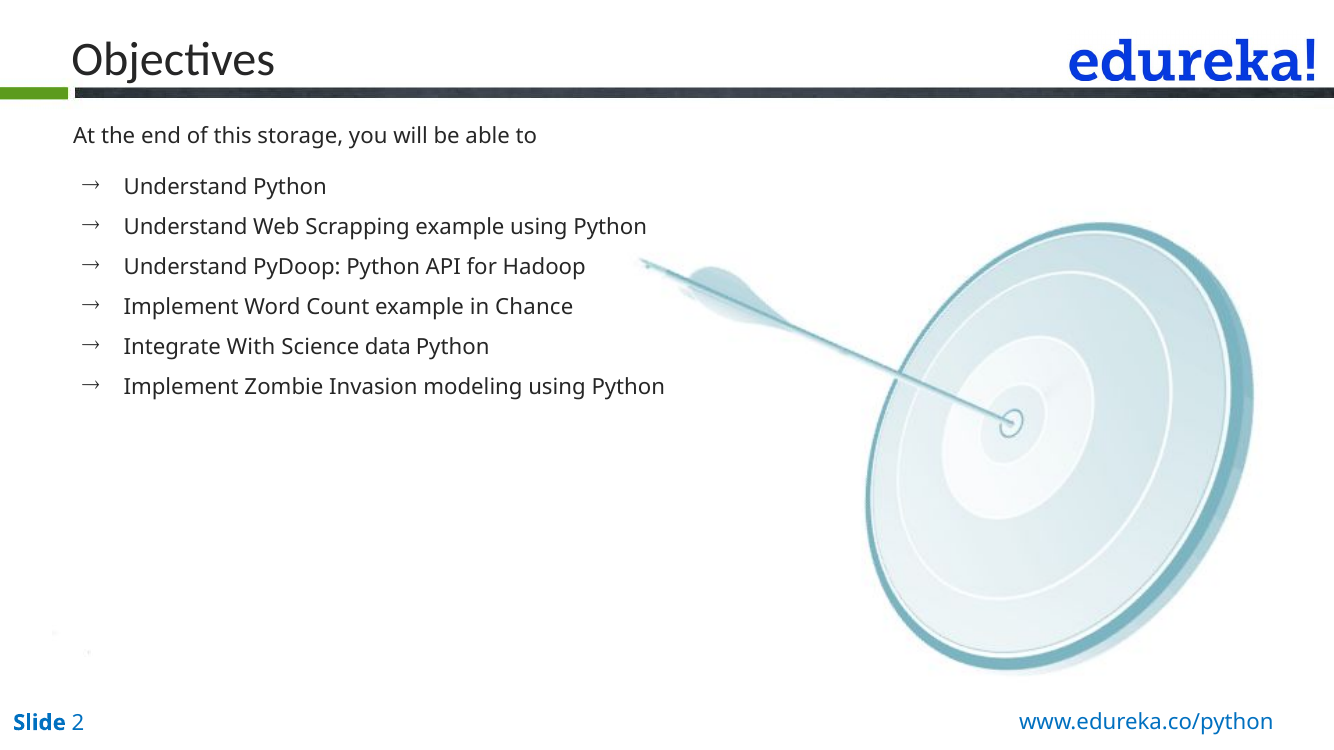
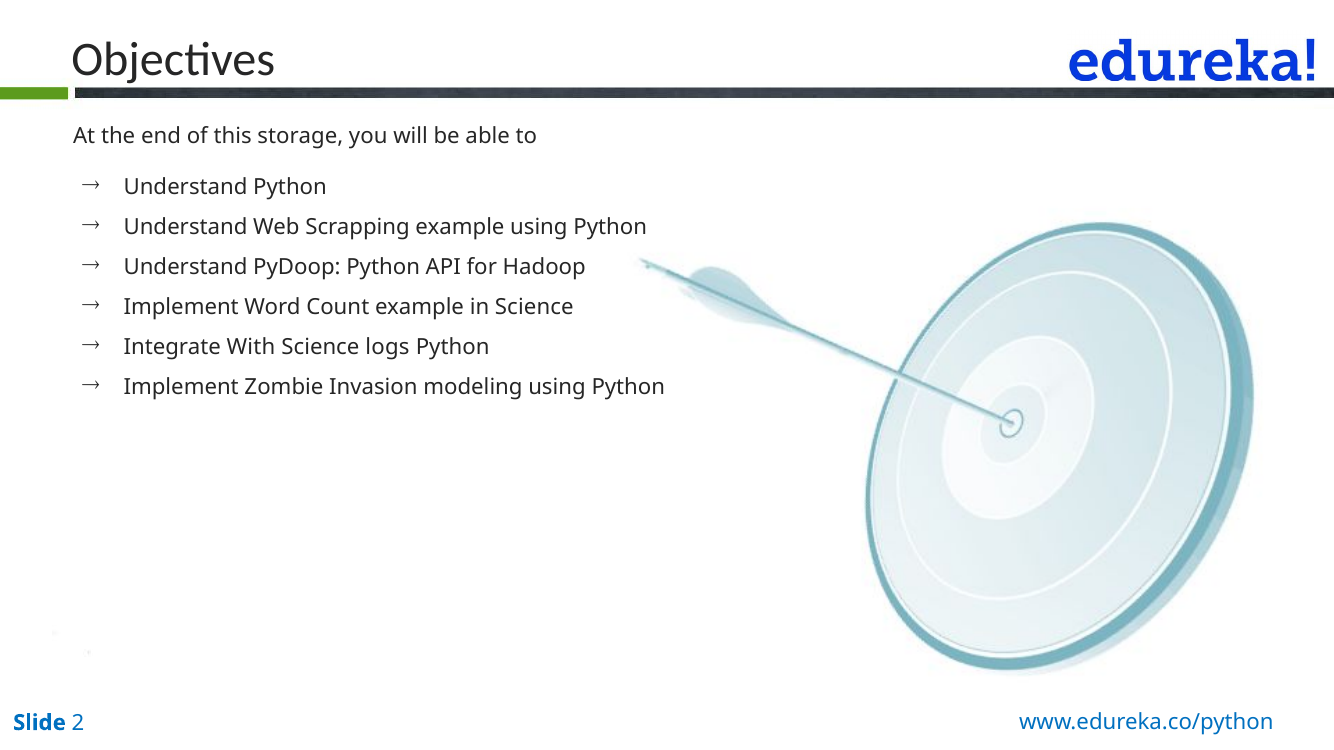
in Chance: Chance -> Science
data: data -> logs
